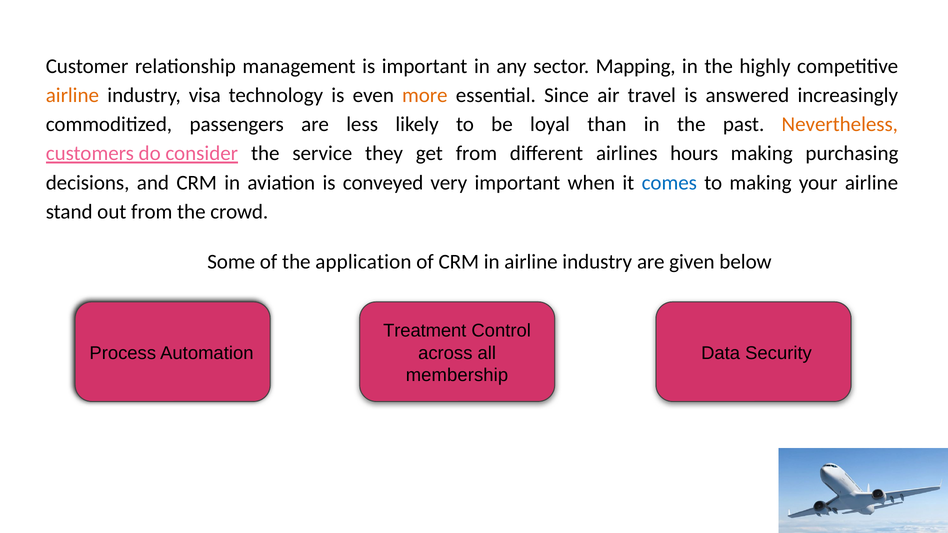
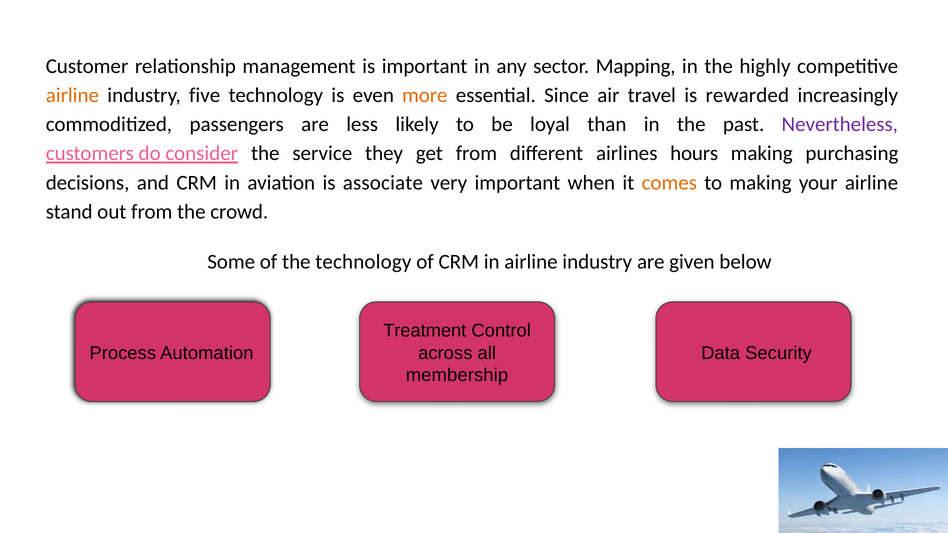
visa: visa -> five
answered: answered -> rewarded
Nevertheless colour: orange -> purple
conveyed: conveyed -> associate
comes colour: blue -> orange
the application: application -> technology
